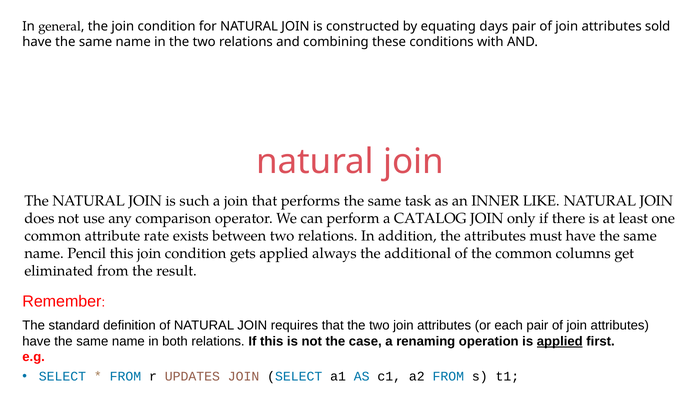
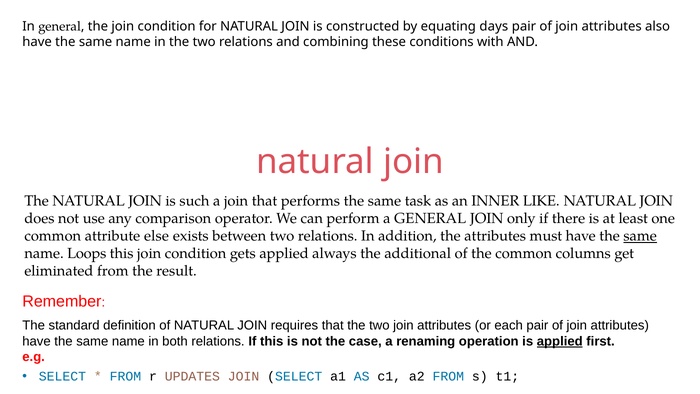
sold: sold -> also
a CATALOG: CATALOG -> GENERAL
rate: rate -> else
same at (640, 236) underline: none -> present
Pencil: Pencil -> Loops
